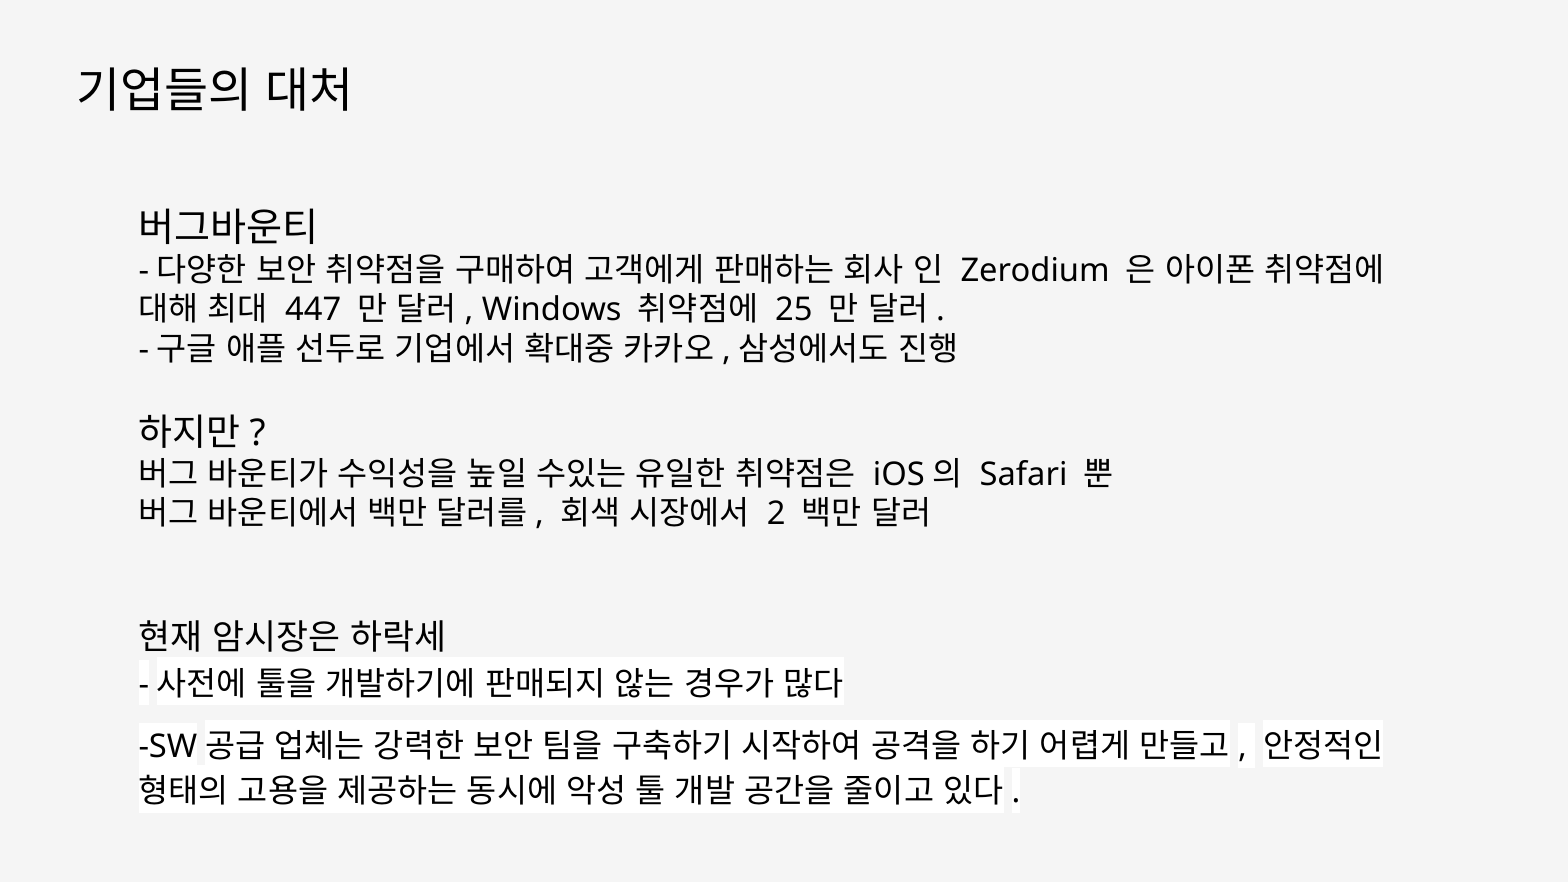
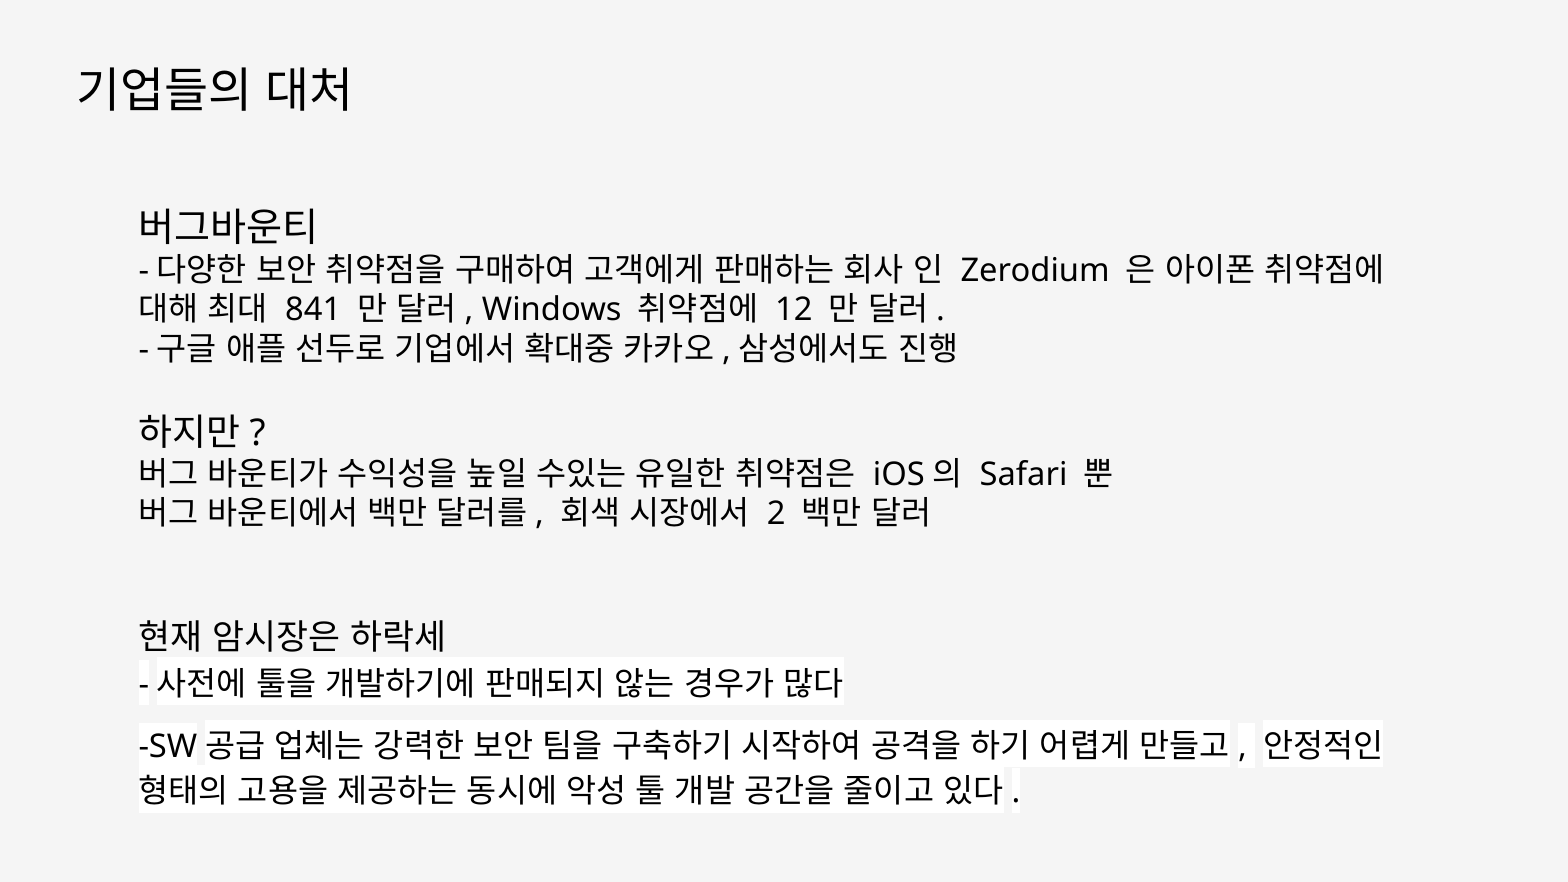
447: 447 -> 841
25: 25 -> 12
